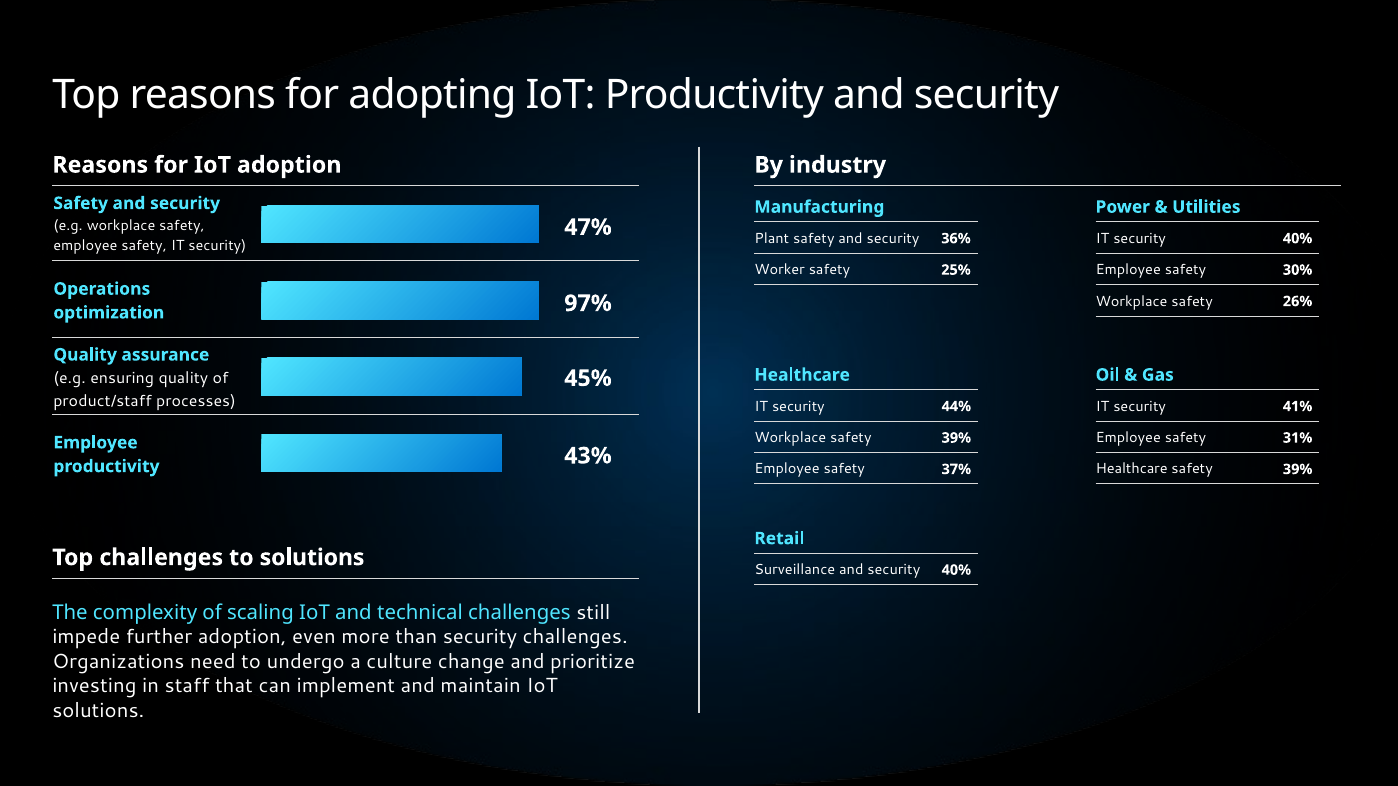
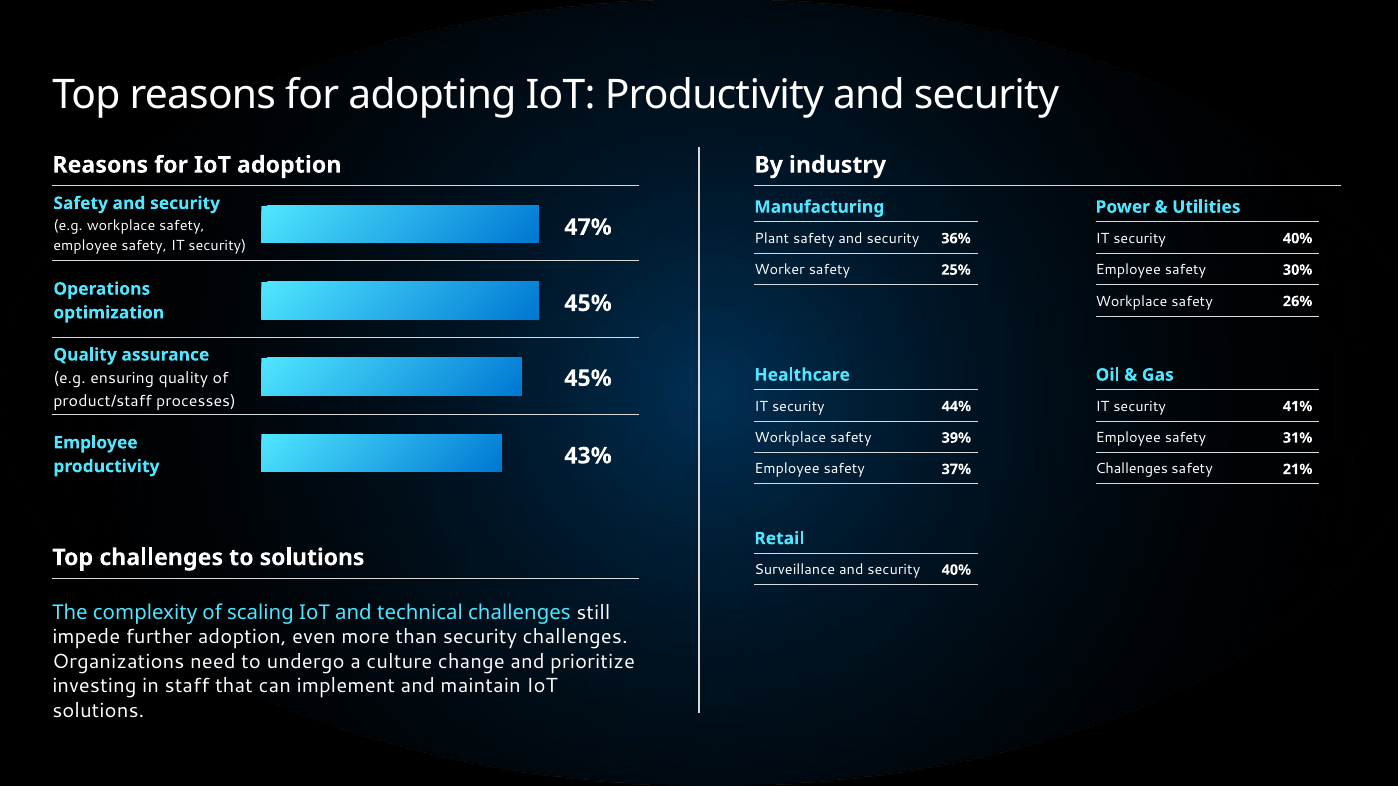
97% at (588, 304): 97% -> 45%
Healthcare at (1132, 469): Healthcare -> Challenges
39% at (1298, 470): 39% -> 21%
